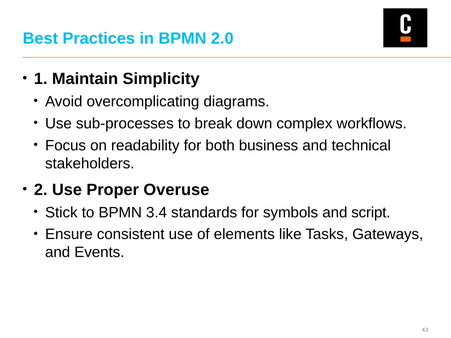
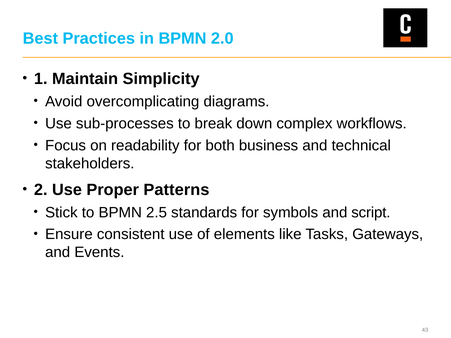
Overuse: Overuse -> Patterns
3.4: 3.4 -> 2.5
